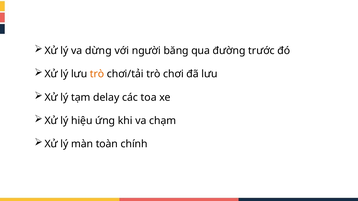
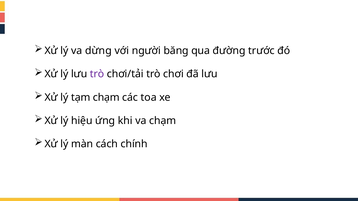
trò at (97, 74) colour: orange -> purple
tạm delay: delay -> chạm
toàn: toàn -> cách
